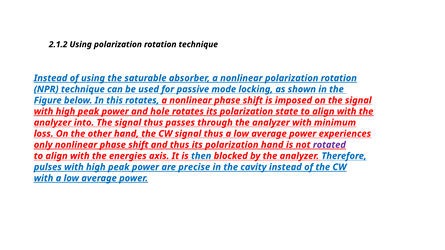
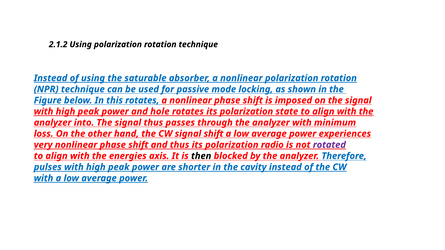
CW signal thus: thus -> shift
only: only -> very
polarization hand: hand -> radio
then colour: blue -> black
precise: precise -> shorter
